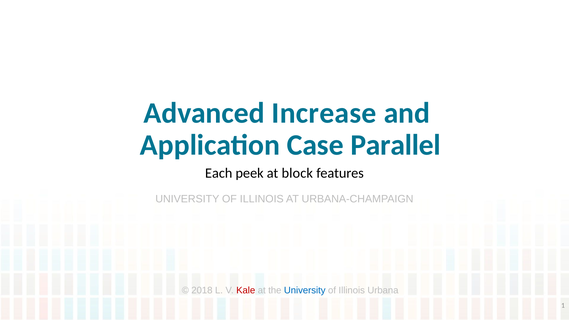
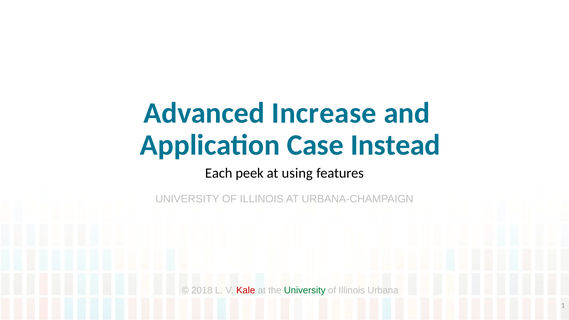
Parallel: Parallel -> Instead
block: block -> using
University at (305, 291) colour: blue -> green
